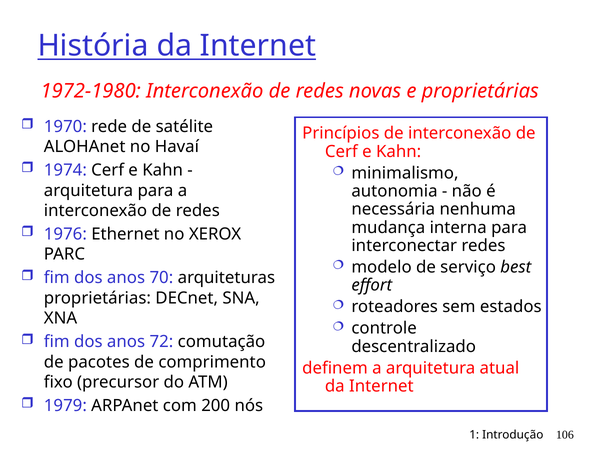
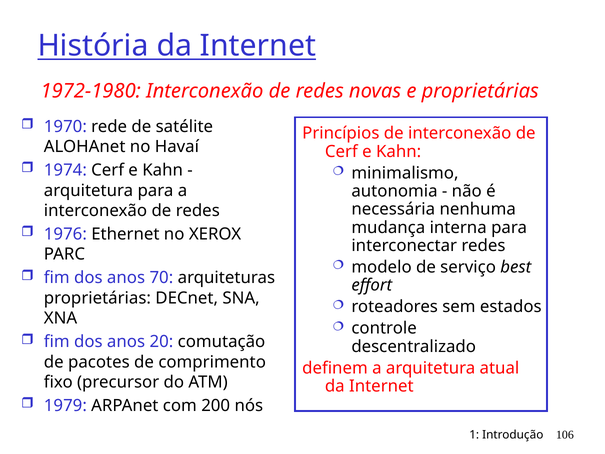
72: 72 -> 20
